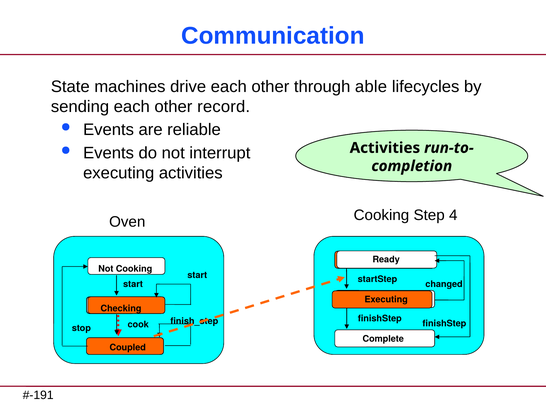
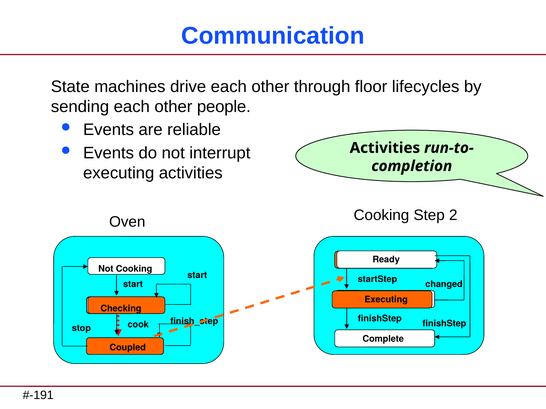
able: able -> floor
record: record -> people
4: 4 -> 2
